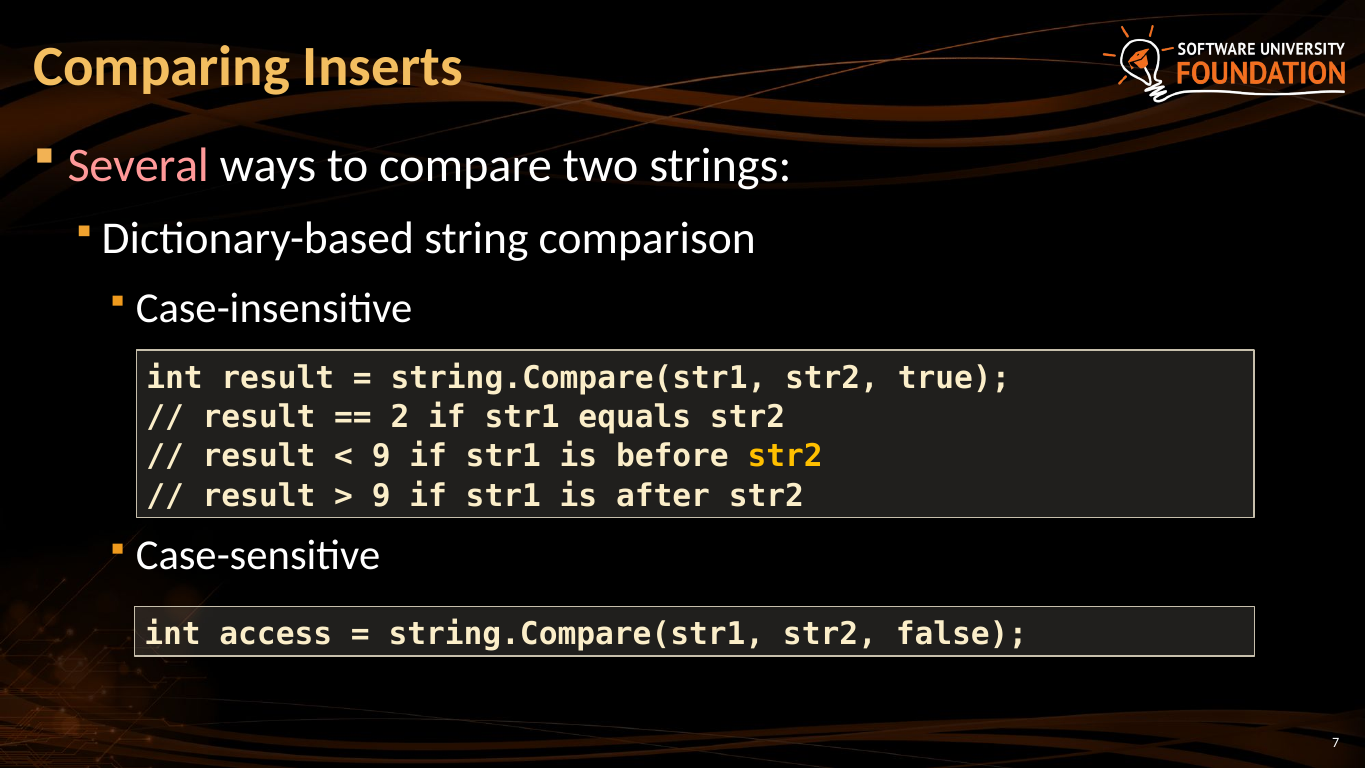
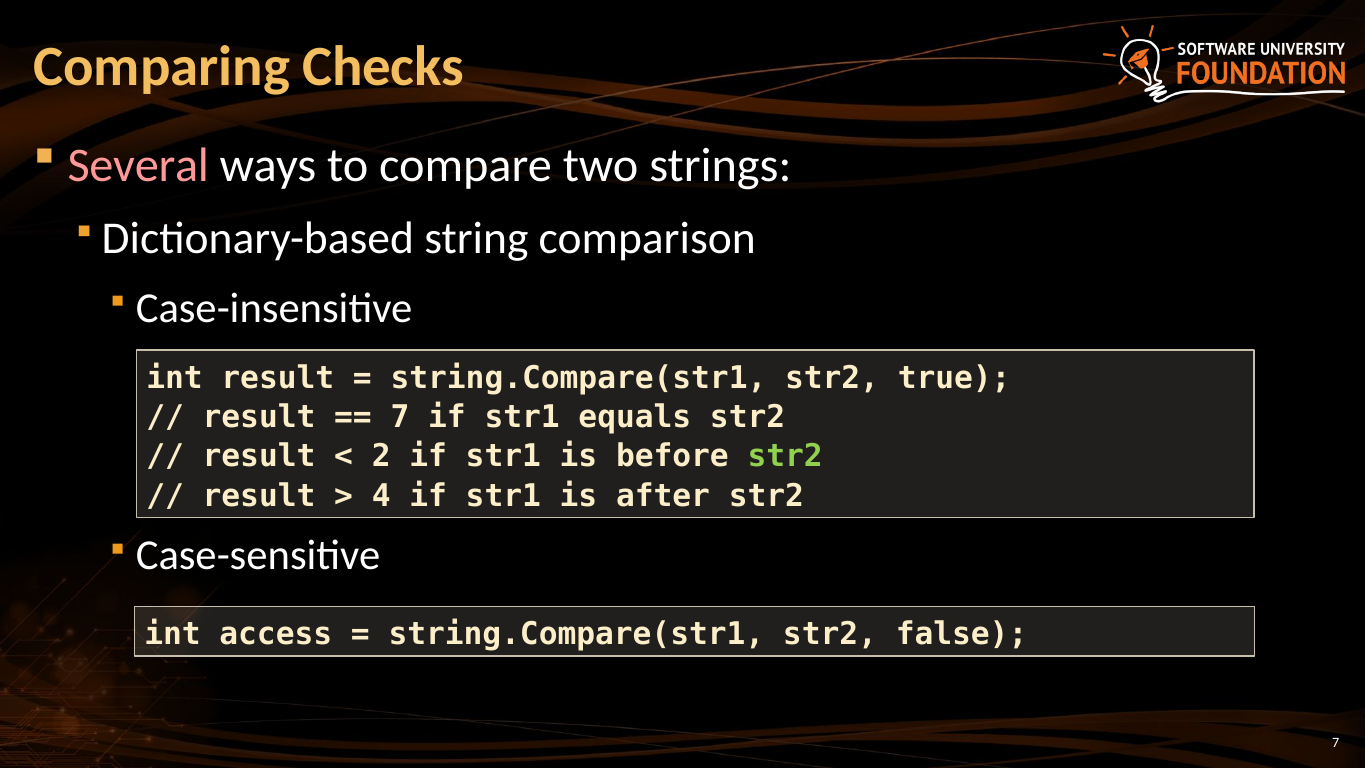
Inserts: Inserts -> Checks
2 at (400, 417): 2 -> 7
9 at (381, 457): 9 -> 2
str2 at (785, 457) colour: yellow -> light green
9 at (381, 496): 9 -> 4
